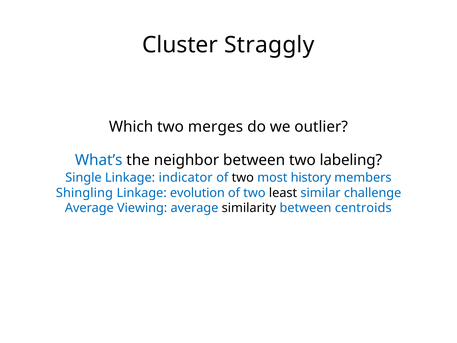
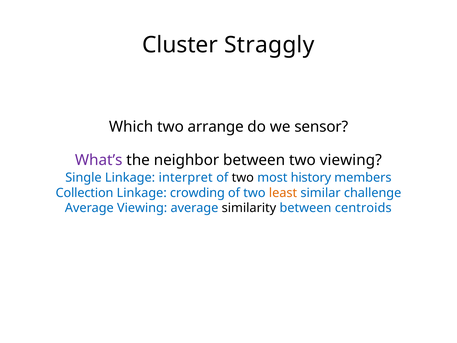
merges: merges -> arrange
outlier: outlier -> sensor
What’s colour: blue -> purple
two labeling: labeling -> viewing
indicator: indicator -> interpret
Shingling: Shingling -> Collection
evolution: evolution -> crowding
least colour: black -> orange
